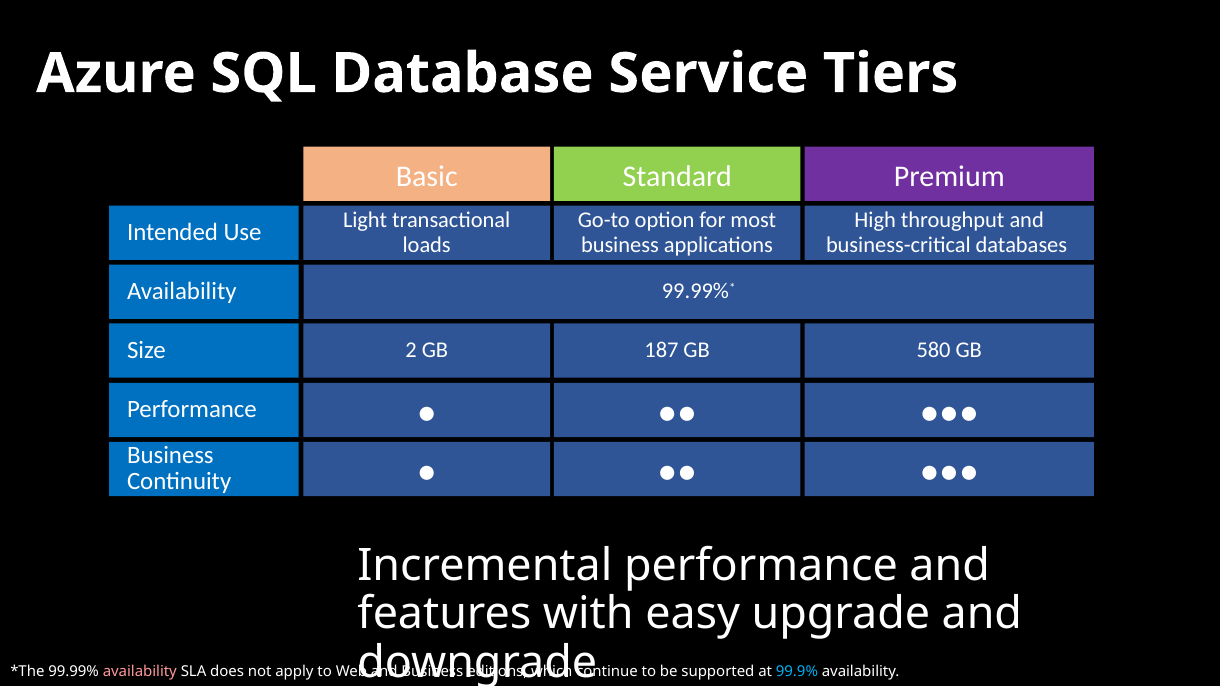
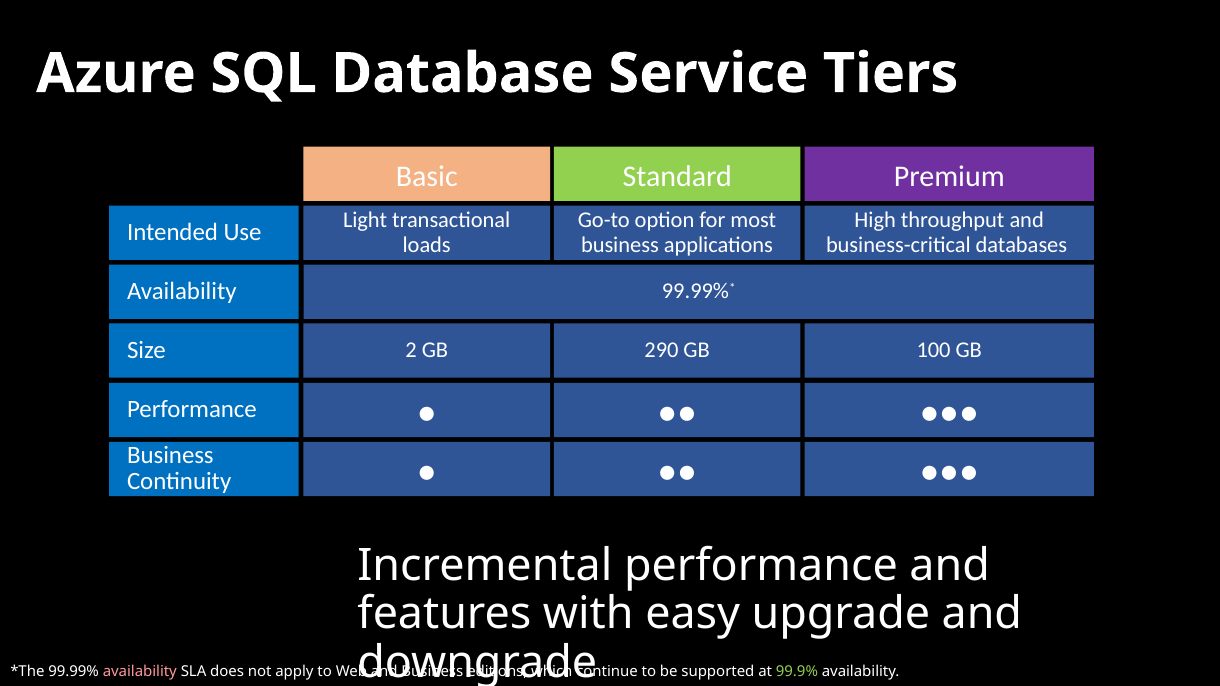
187: 187 -> 290
580: 580 -> 100
99.9% colour: light blue -> light green
